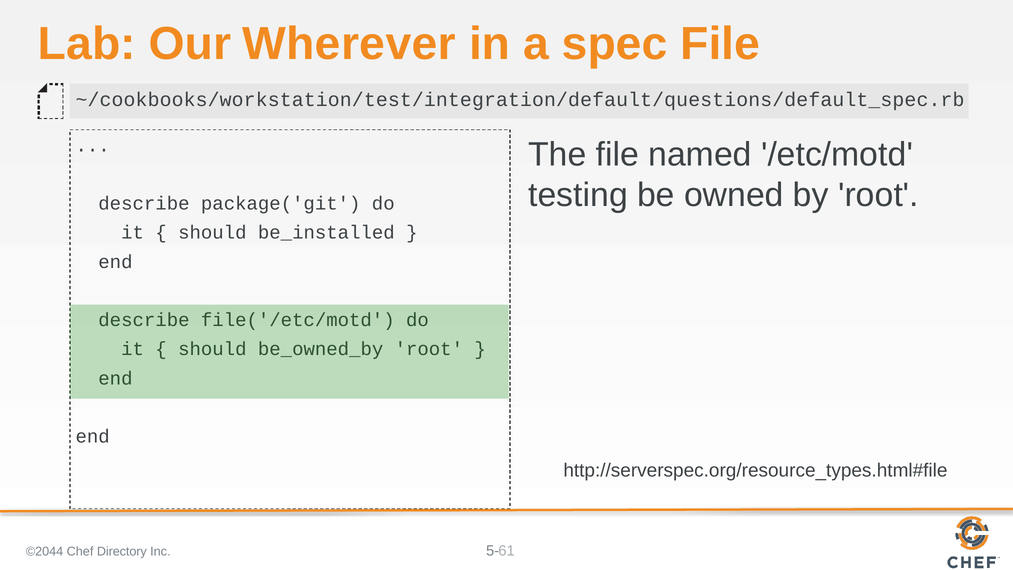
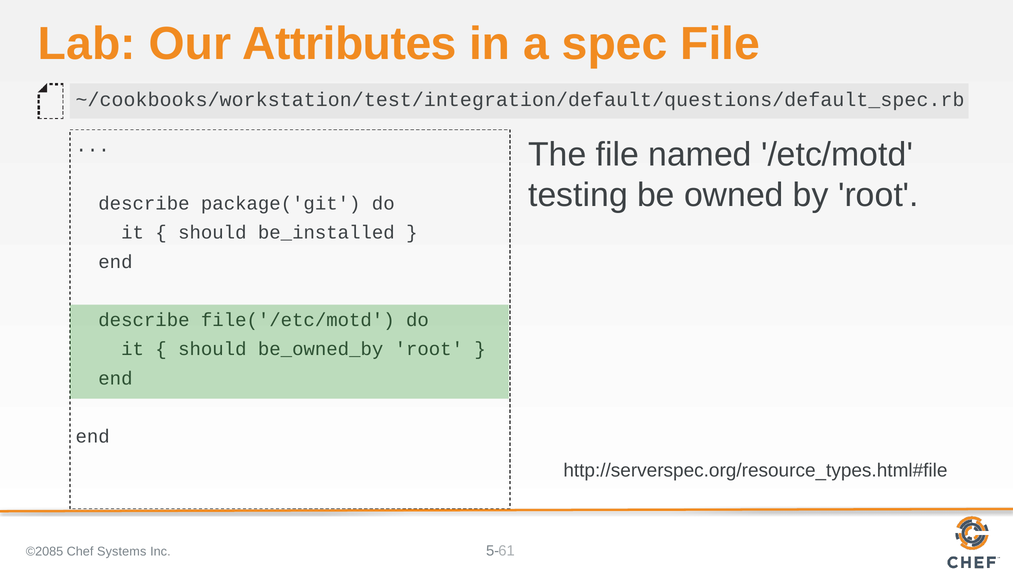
Wherever: Wherever -> Attributes
©2044: ©2044 -> ©2085
Directory: Directory -> Systems
